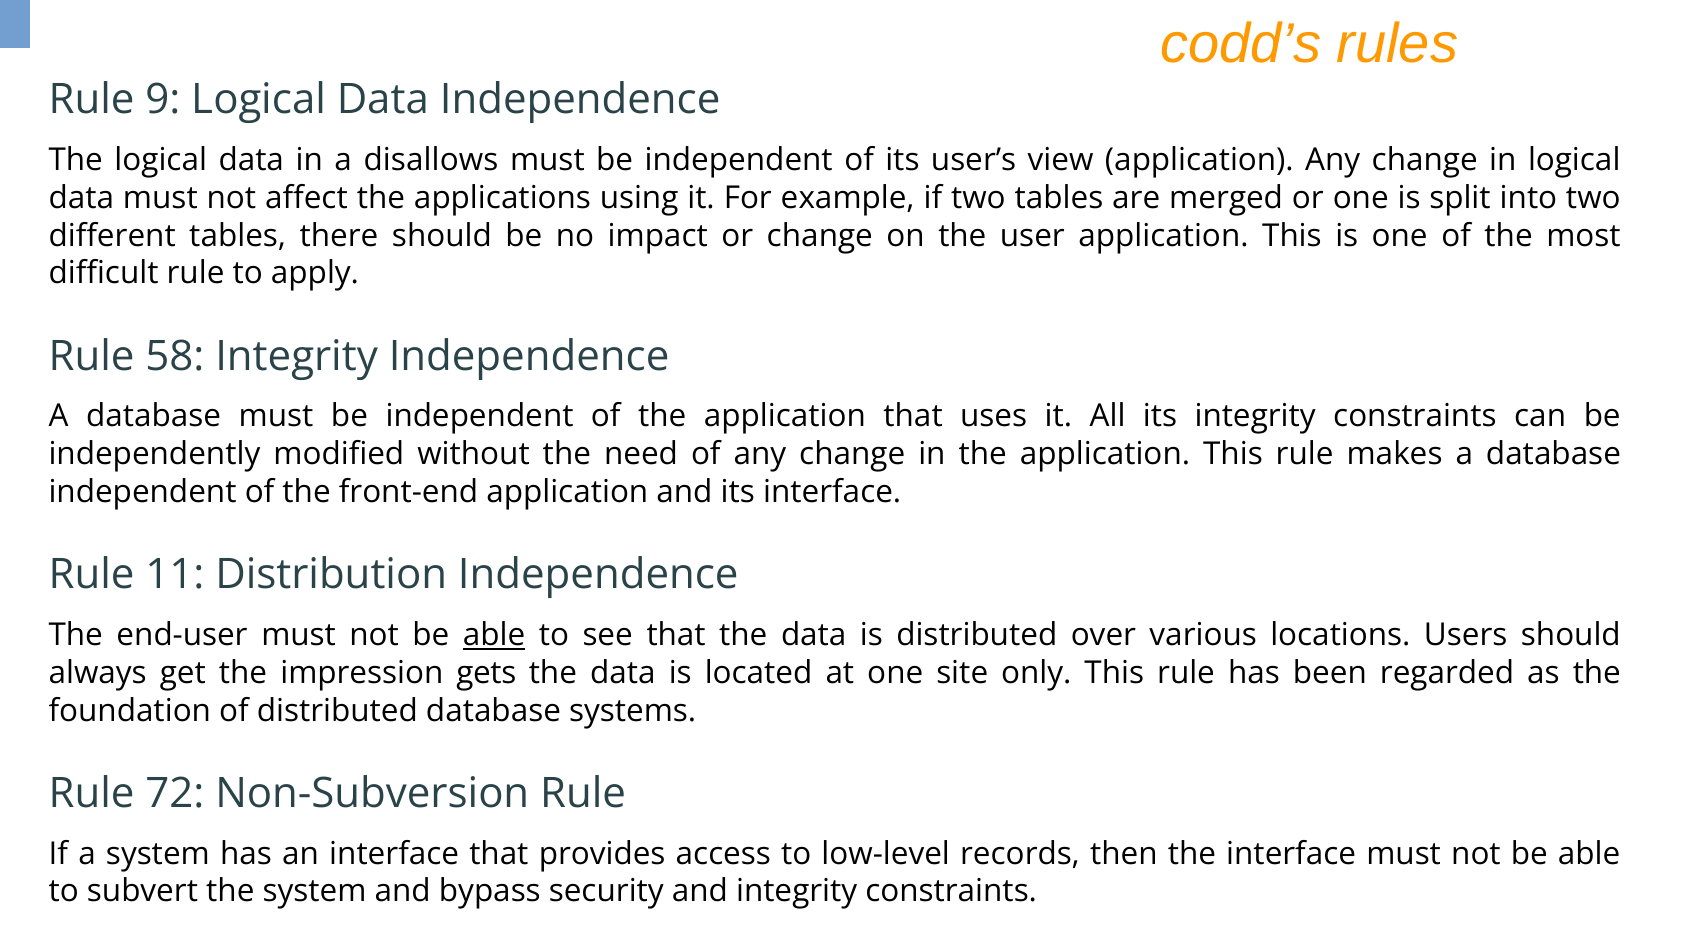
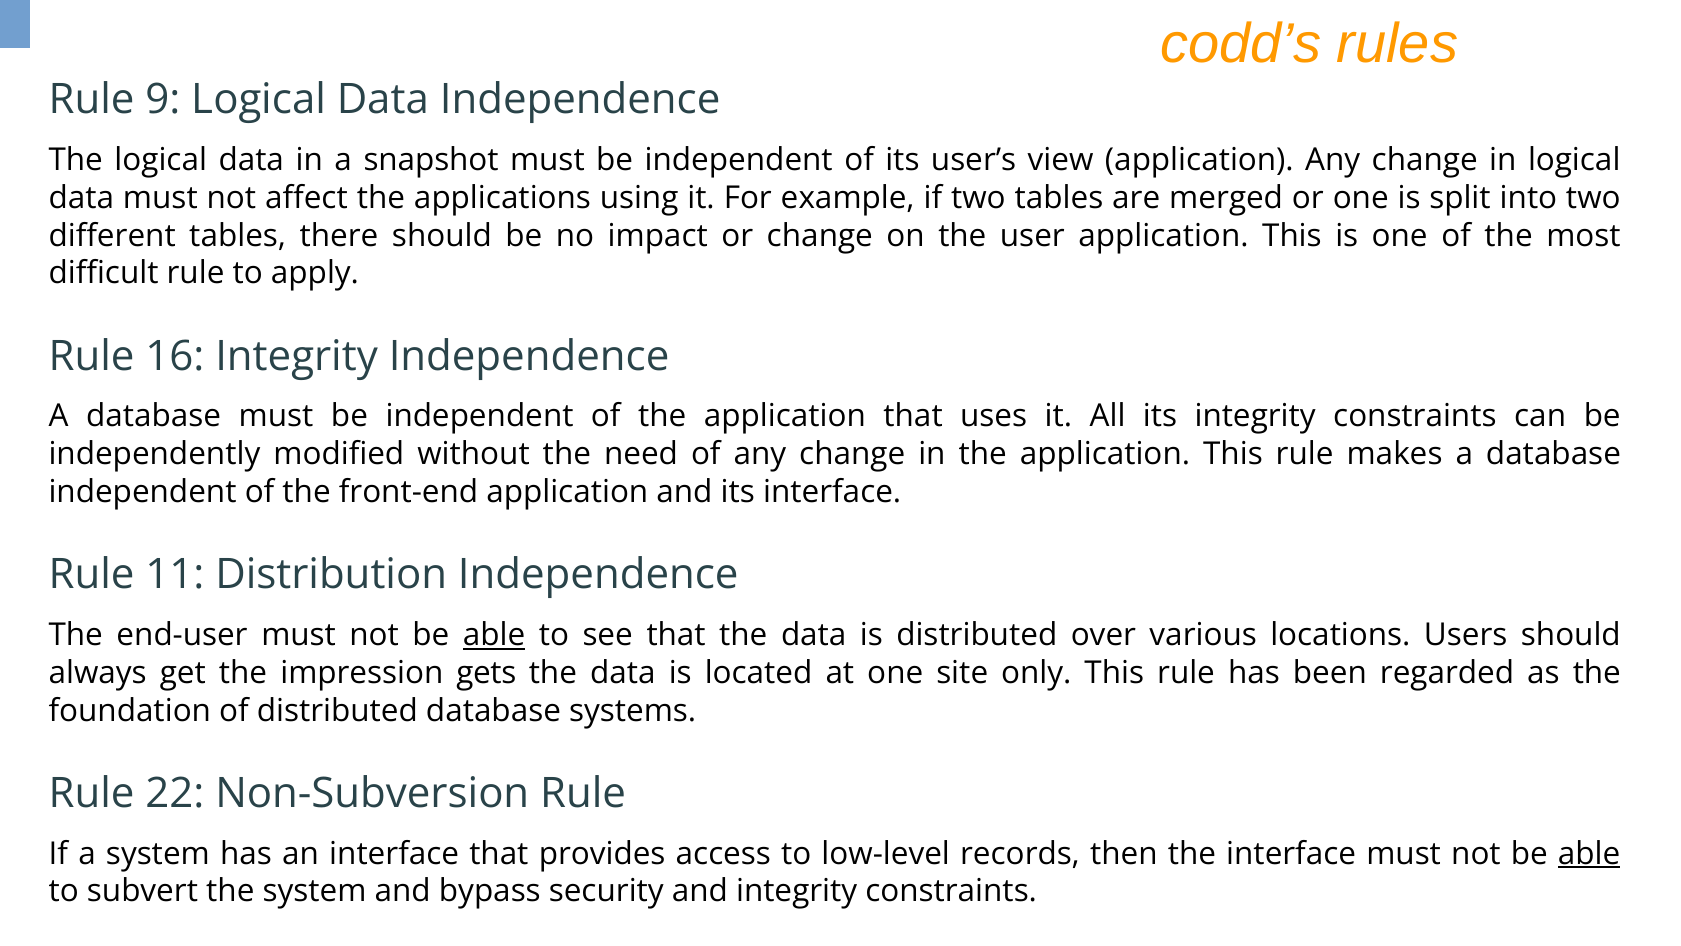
disallows: disallows -> snapshot
58: 58 -> 16
72: 72 -> 22
able at (1589, 853) underline: none -> present
